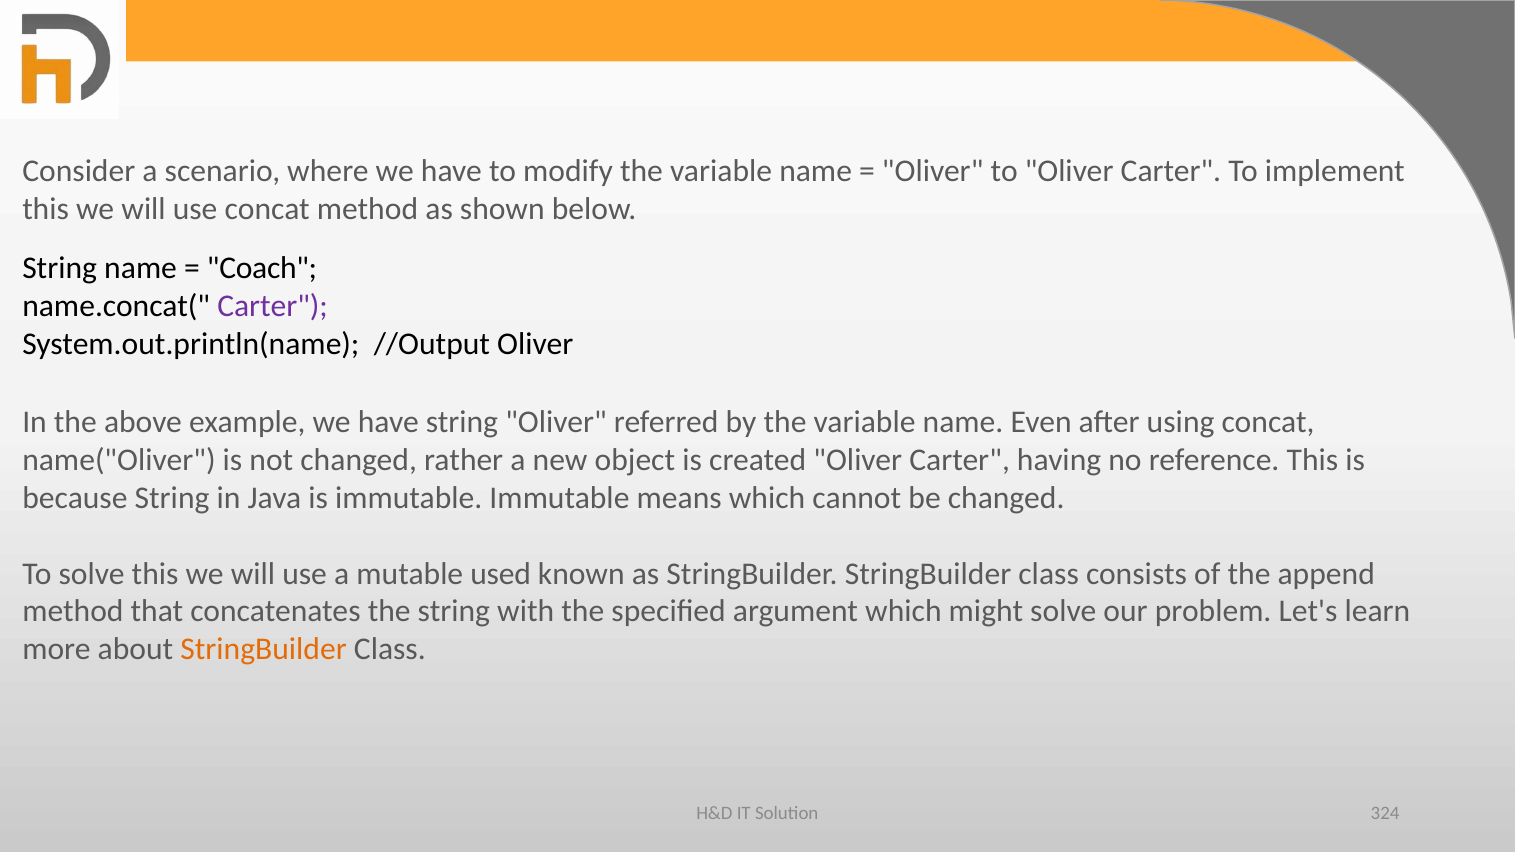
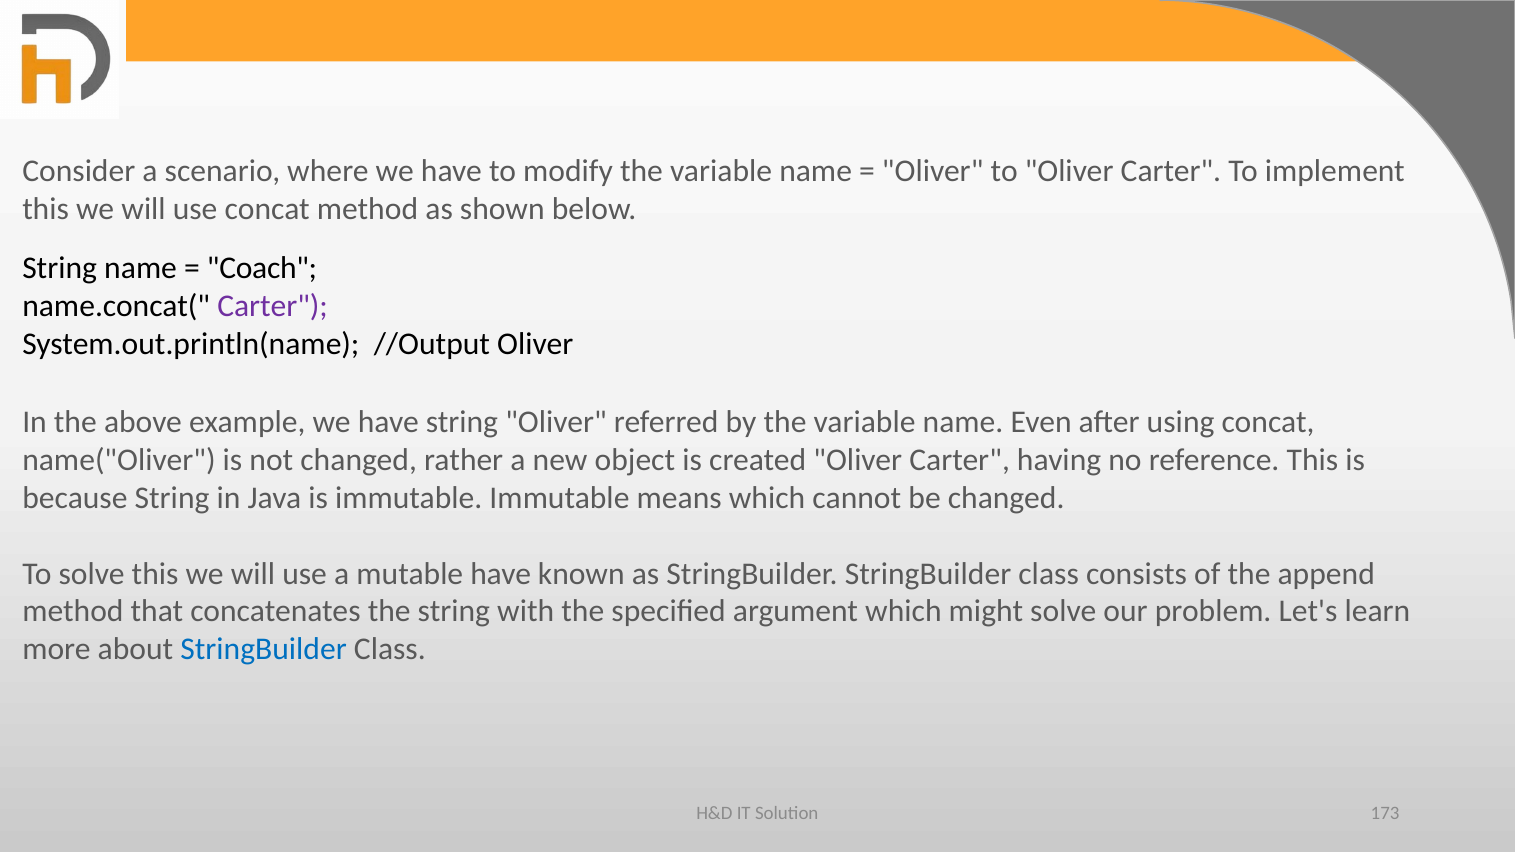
mutable used: used -> have
StringBuilder at (264, 650) colour: orange -> blue
324: 324 -> 173
